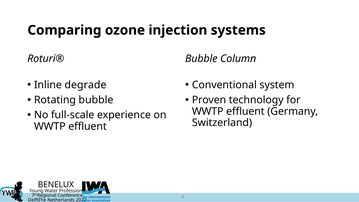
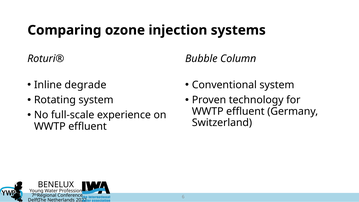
Rotating bubble: bubble -> system
